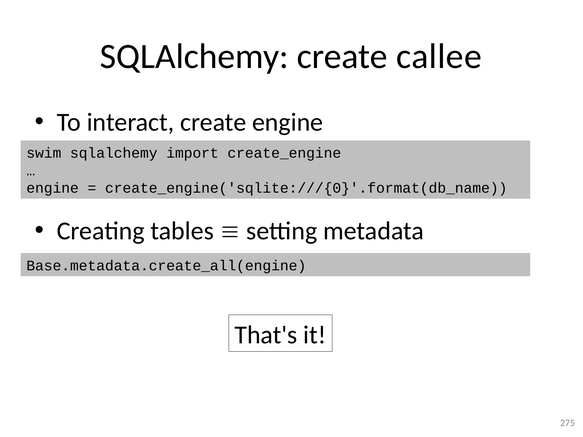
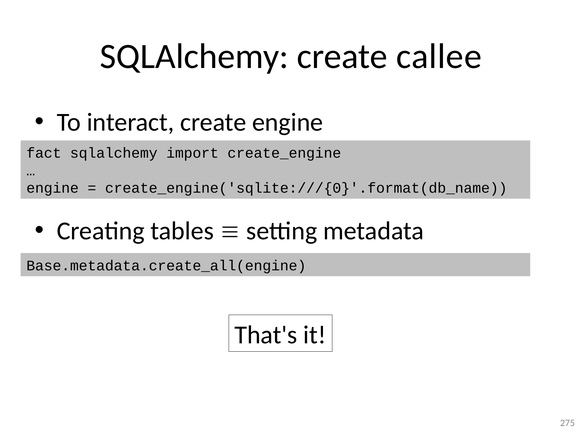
swim: swim -> fact
